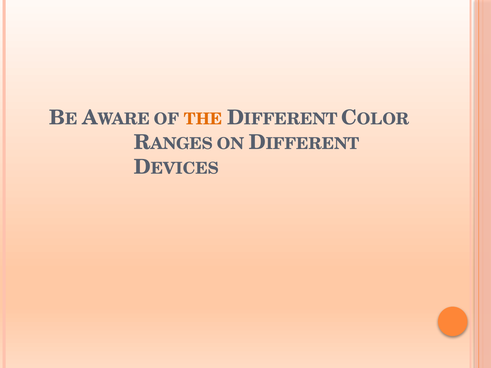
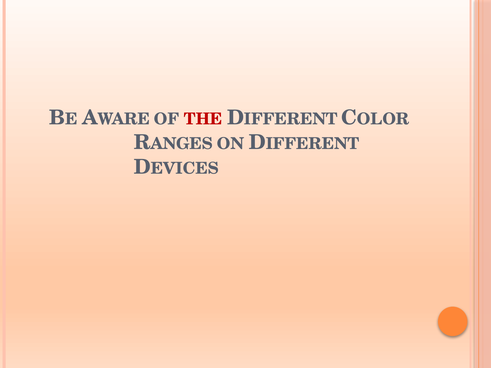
THE colour: orange -> red
